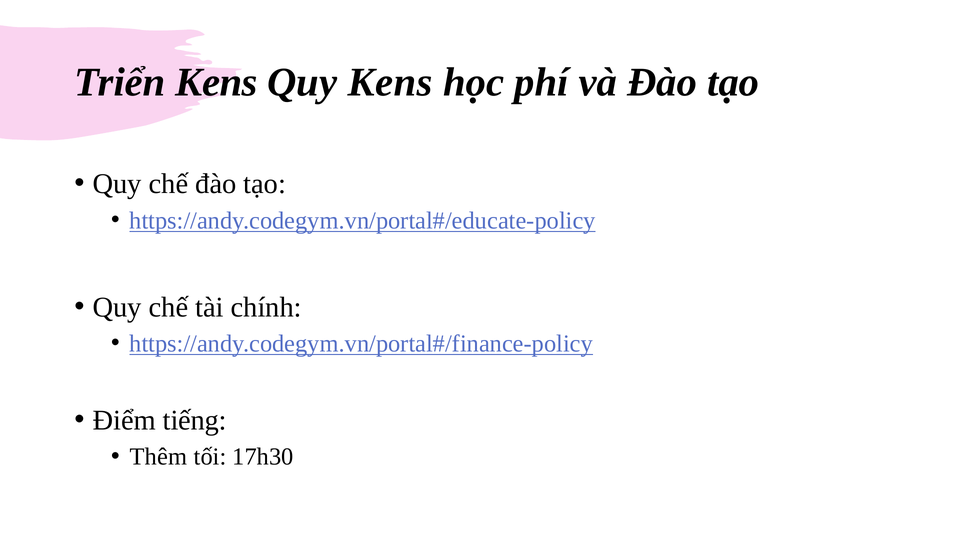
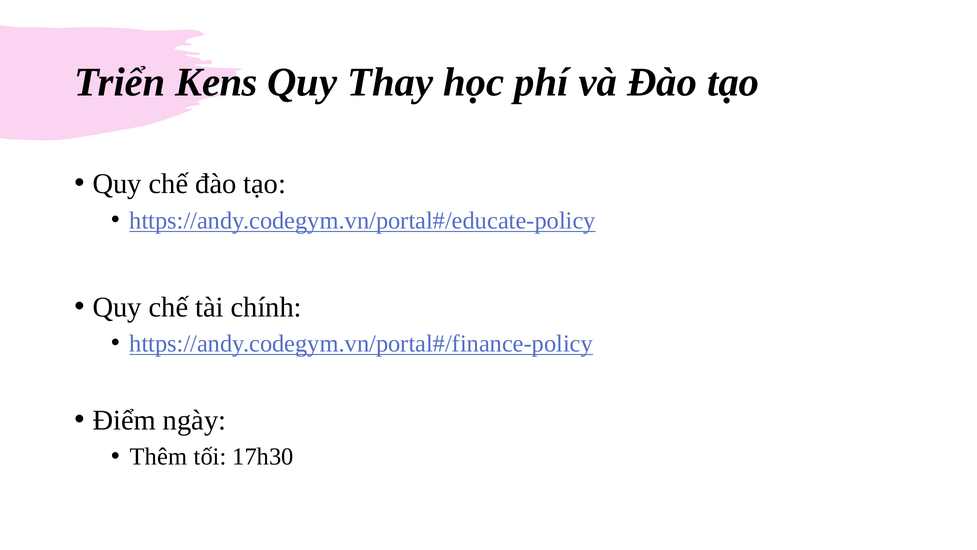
Quy Kens: Kens -> Thay
tiếng: tiếng -> ngày
